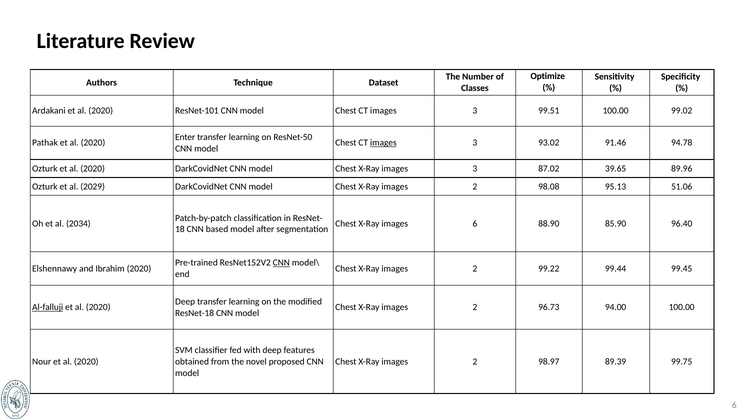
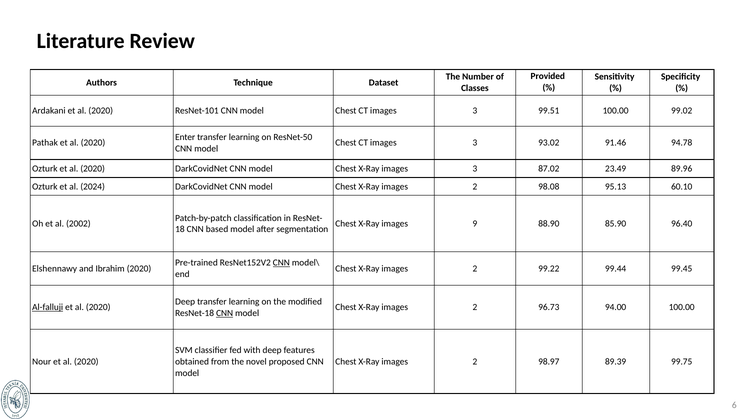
Optimize: Optimize -> Provided
images at (383, 143) underline: present -> none
39.65: 39.65 -> 23.49
2029: 2029 -> 2024
51.06: 51.06 -> 60.10
2034: 2034 -> 2002
images 6: 6 -> 9
CNN at (225, 313) underline: none -> present
